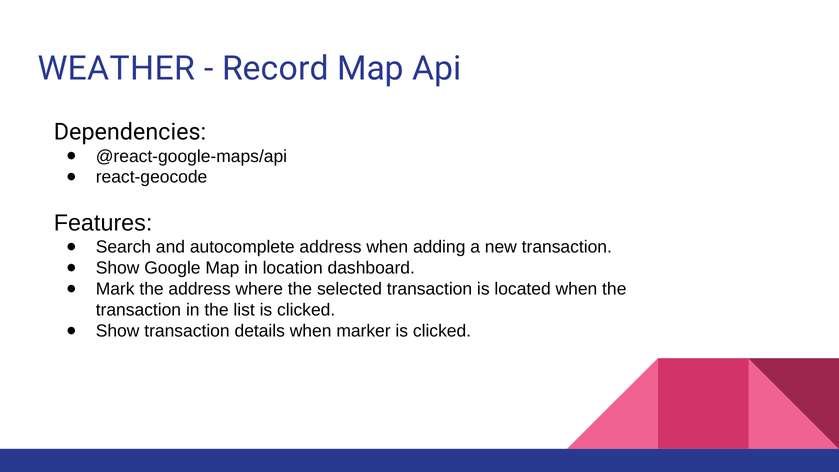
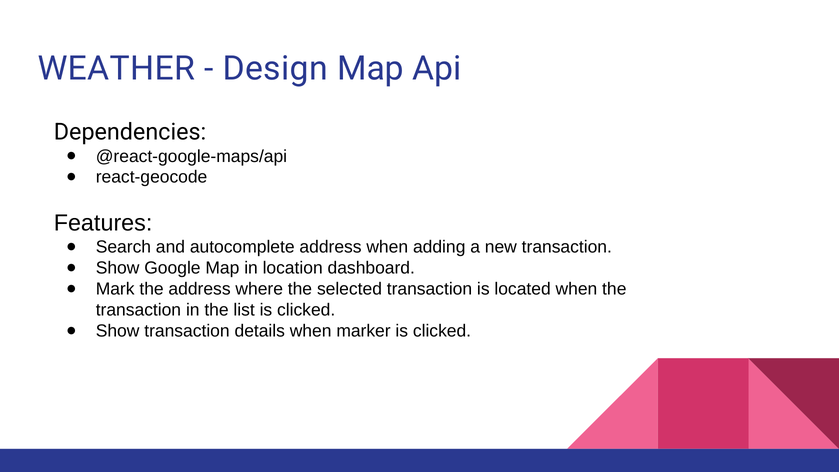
Record: Record -> Design
